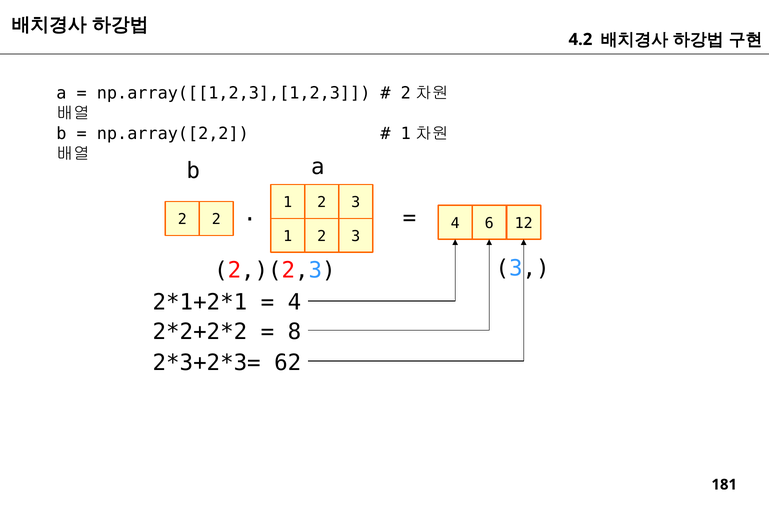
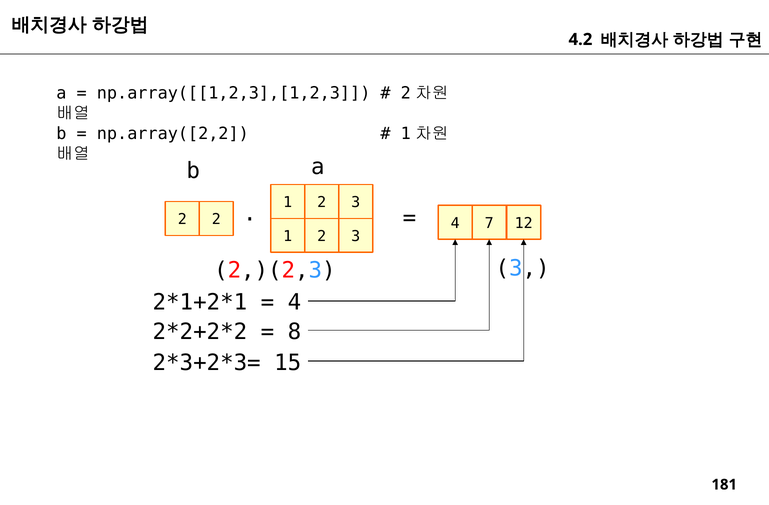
6: 6 -> 7
62: 62 -> 15
